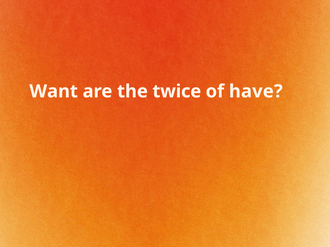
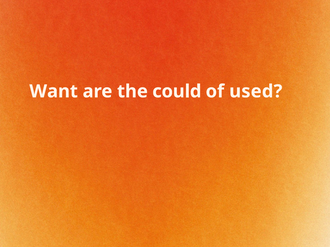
twice: twice -> could
have: have -> used
